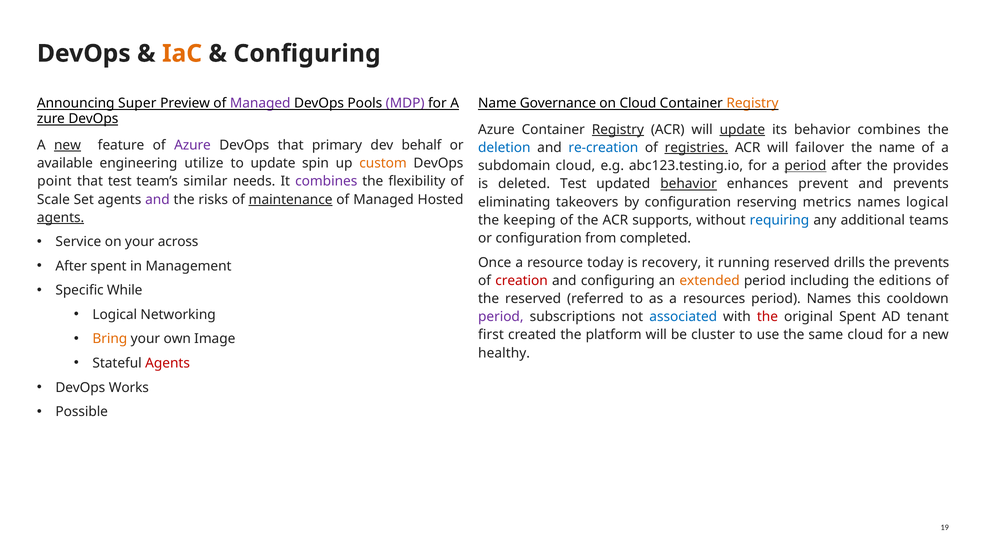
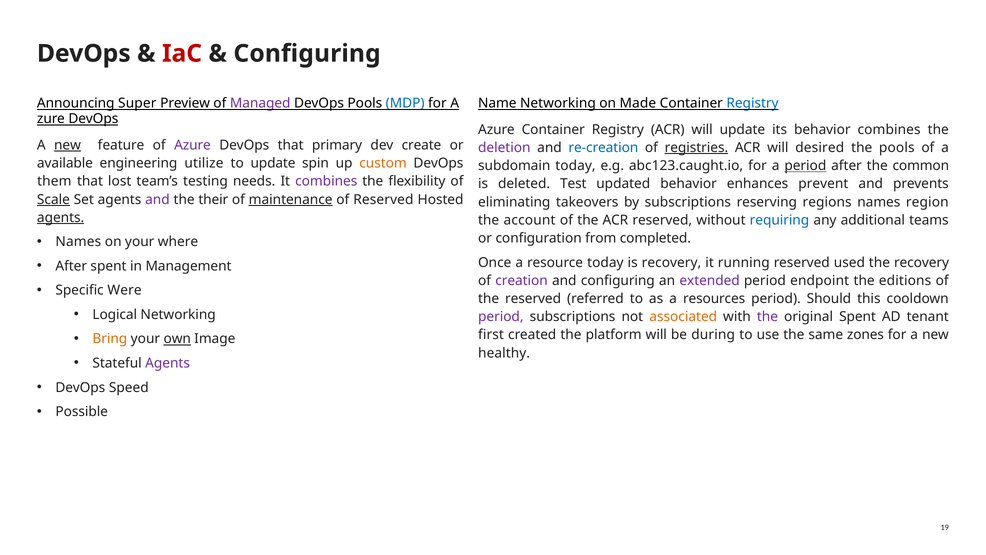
IaC colour: orange -> red
MDP colour: purple -> blue
Name Governance: Governance -> Networking
on Cloud: Cloud -> Made
Registry at (753, 103) colour: orange -> blue
Registry at (618, 130) underline: present -> none
update at (742, 130) underline: present -> none
behalf: behalf -> create
deletion colour: blue -> purple
failover: failover -> desired
the name: name -> pools
subdomain cloud: cloud -> today
abc123.testing.io: abc123.testing.io -> abc123.caught.io
provides: provides -> common
point: point -> them
that test: test -> lost
similar: similar -> testing
behavior at (689, 184) underline: present -> none
Scale underline: none -> present
risks: risks -> their
Managed at (383, 199): Managed -> Reserved
by configuration: configuration -> subscriptions
metrics: metrics -> regions
names logical: logical -> region
keeping: keeping -> account
ACR supports: supports -> reserved
Service at (78, 242): Service -> Names
across: across -> where
drills: drills -> used
the prevents: prevents -> recovery
creation colour: red -> purple
extended colour: orange -> purple
including: including -> endpoint
While: While -> Were
period Names: Names -> Should
associated colour: blue -> orange
the at (767, 317) colour: red -> purple
cluster: cluster -> during
same cloud: cloud -> zones
own underline: none -> present
Agents at (168, 363) colour: red -> purple
Works: Works -> Speed
